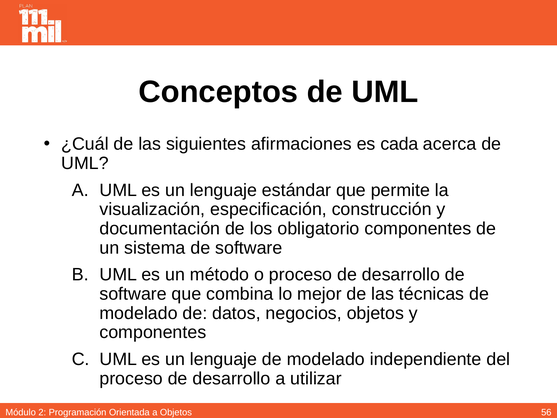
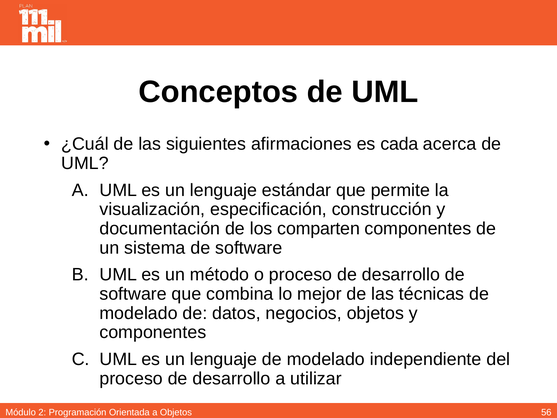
obligatorio: obligatorio -> comparten
